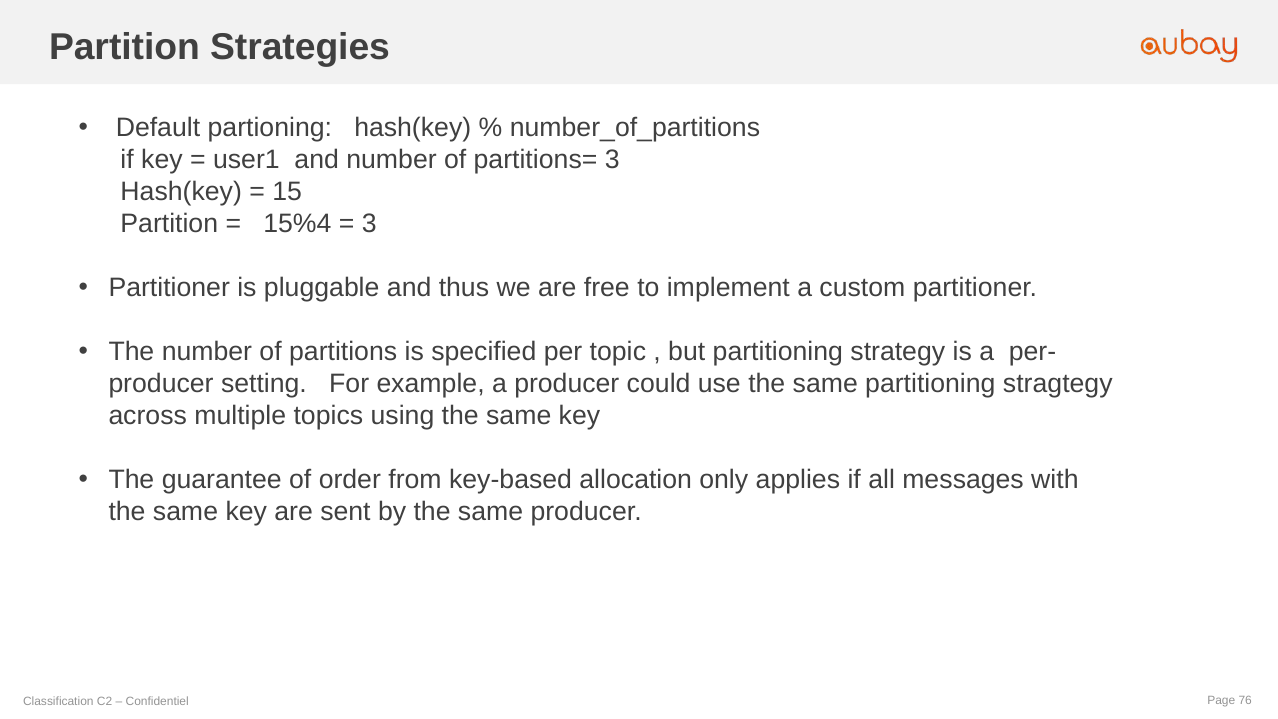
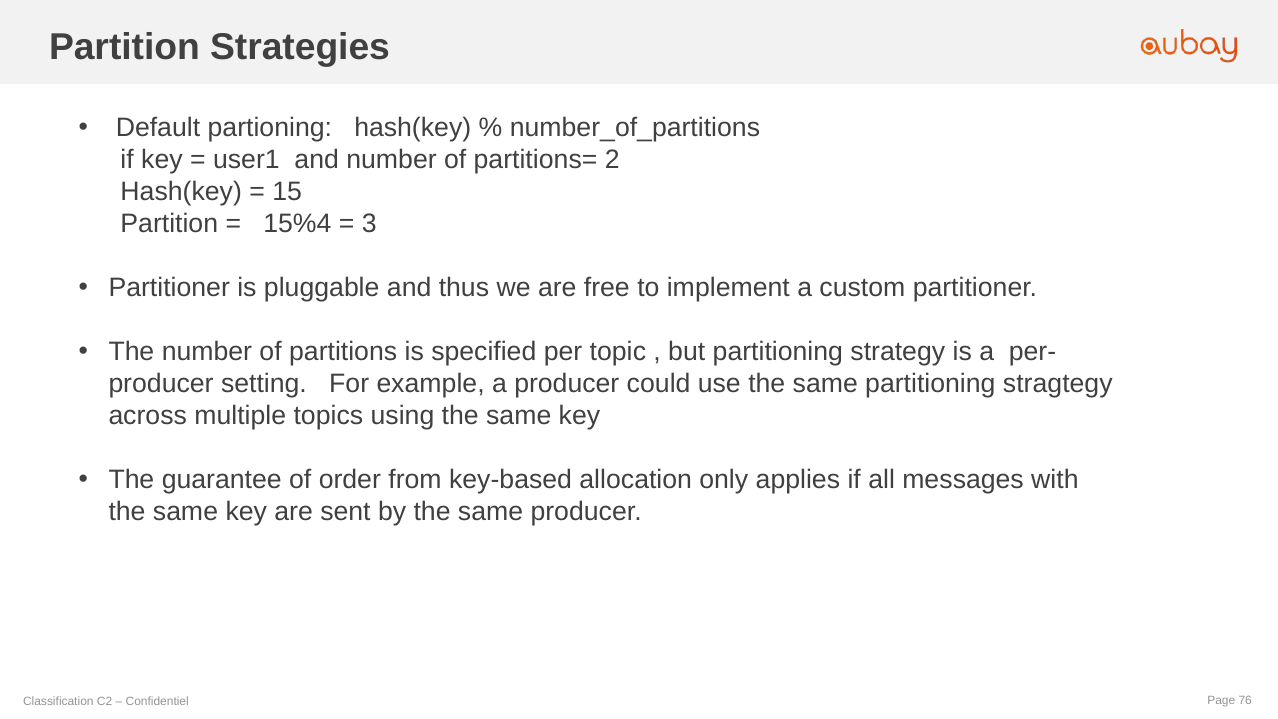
partitions= 3: 3 -> 2
